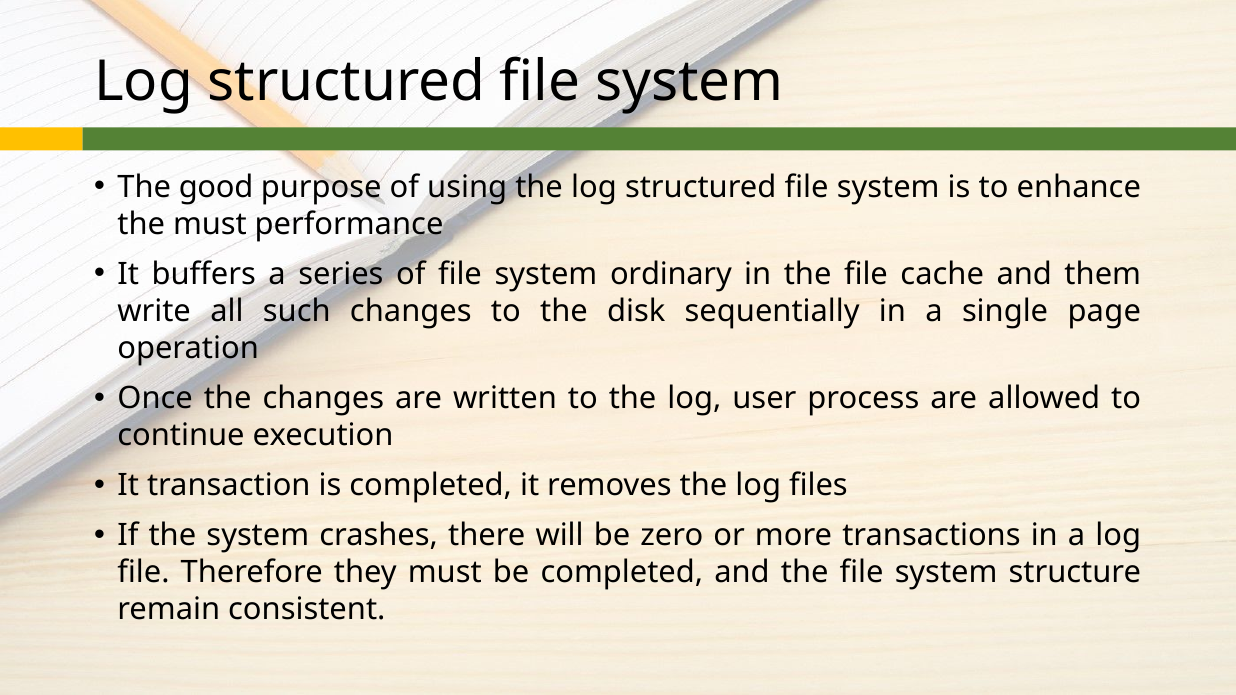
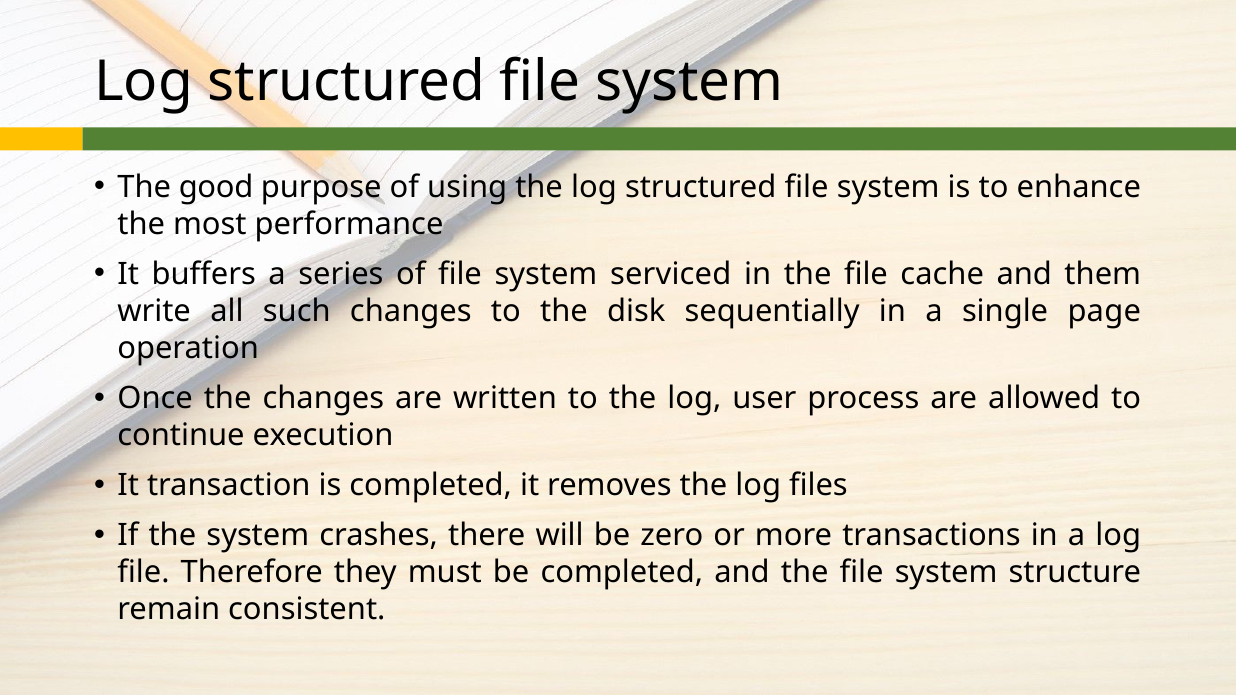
the must: must -> most
ordinary: ordinary -> serviced
